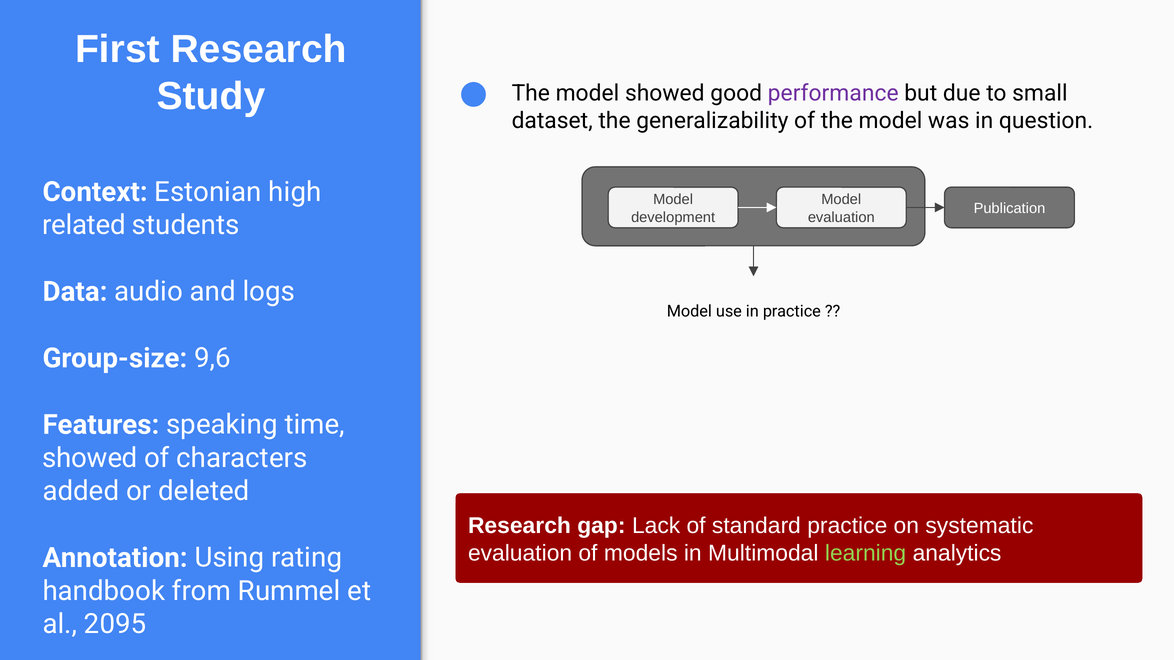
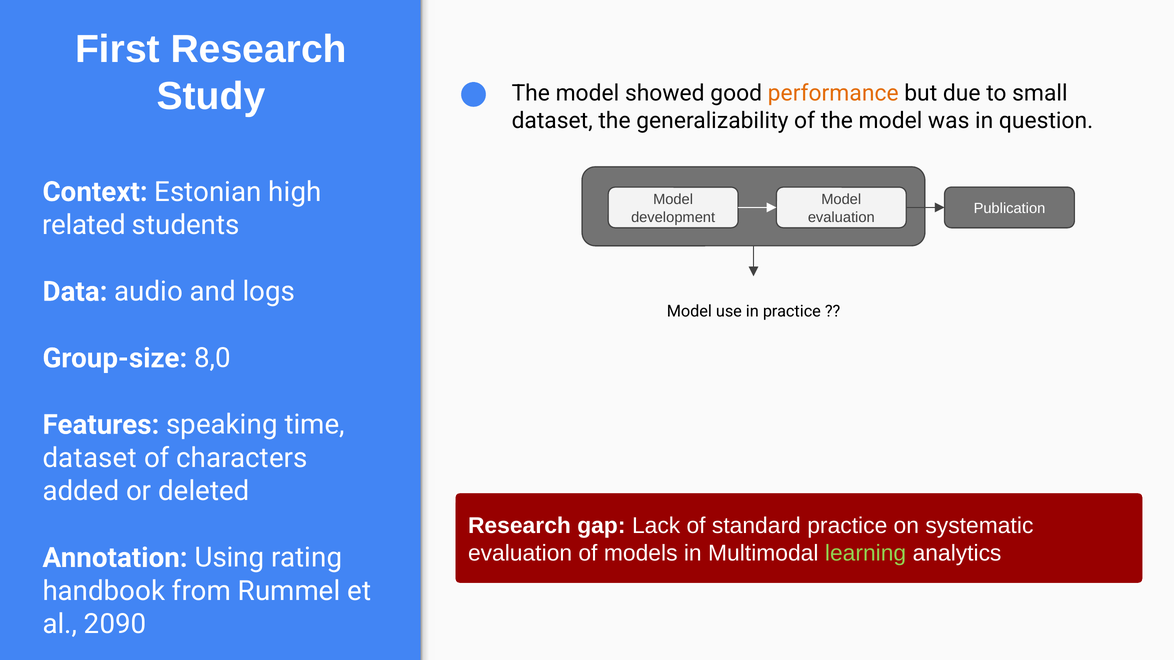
performance colour: purple -> orange
9,6: 9,6 -> 8,0
showed at (90, 458): showed -> dataset
2095: 2095 -> 2090
